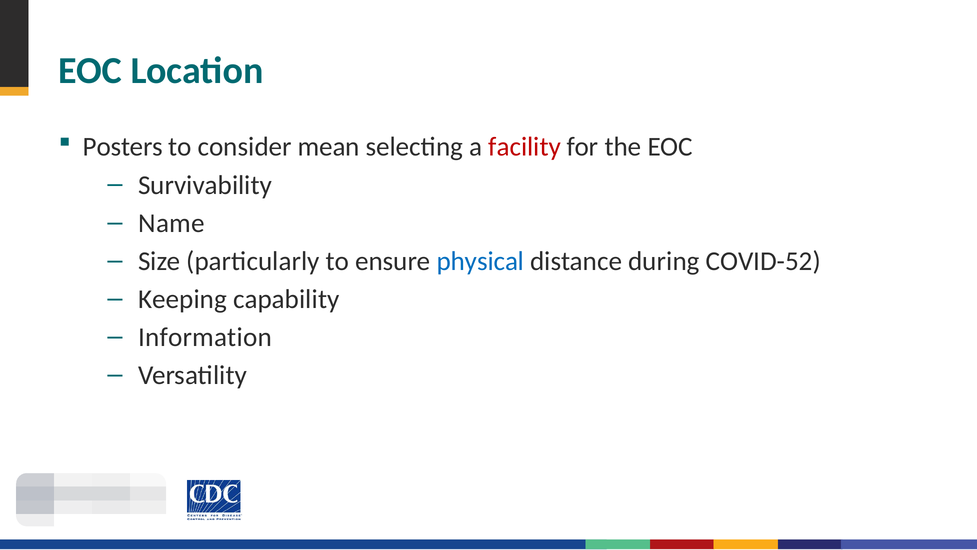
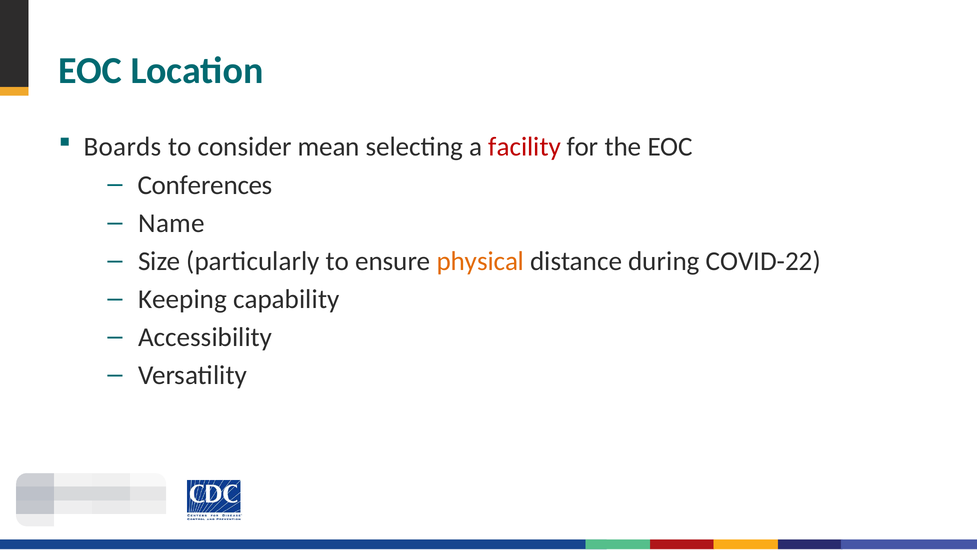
Posters: Posters -> Boards
Survivability: Survivability -> Conferences
physical colour: blue -> orange
COVID-52: COVID-52 -> COVID-22
Information: Information -> Accessibility
